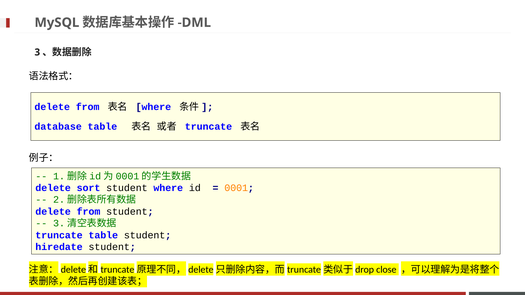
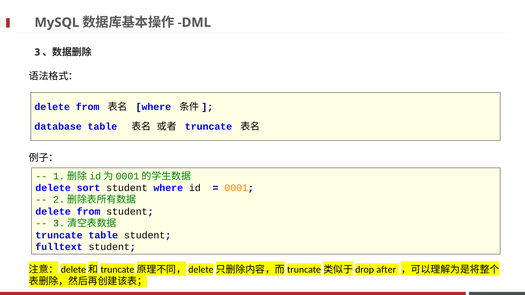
hiredate: hiredate -> fulltext
close: close -> after
